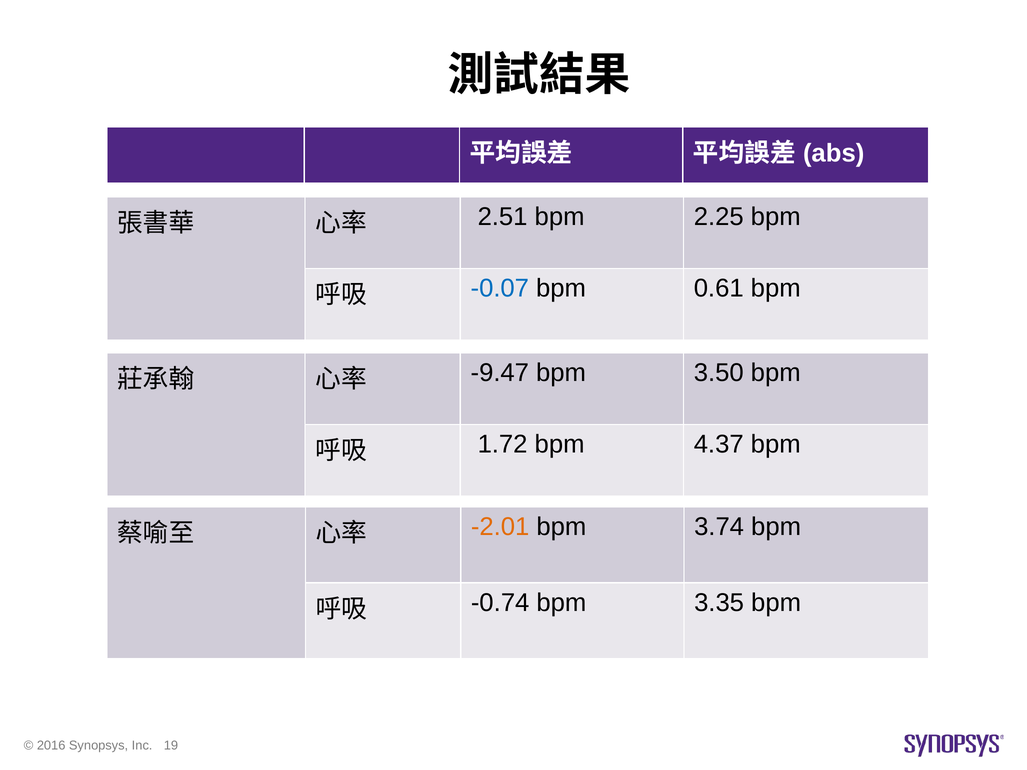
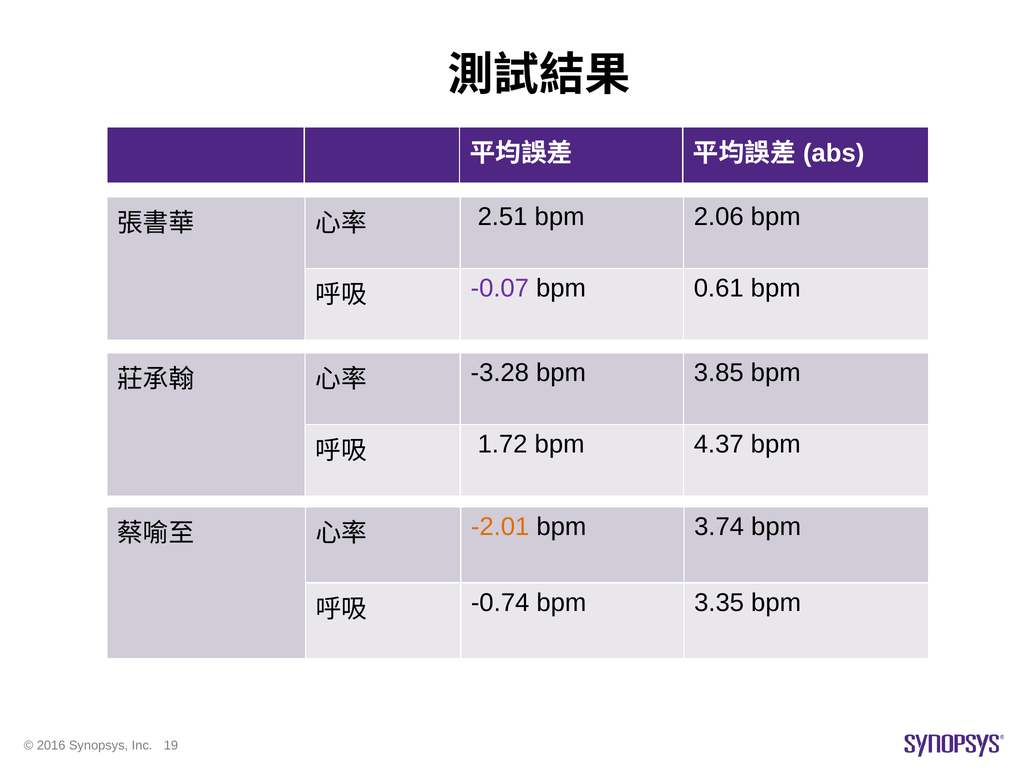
2.25: 2.25 -> 2.06
-0.07 colour: blue -> purple
-9.47: -9.47 -> -3.28
3.50: 3.50 -> 3.85
